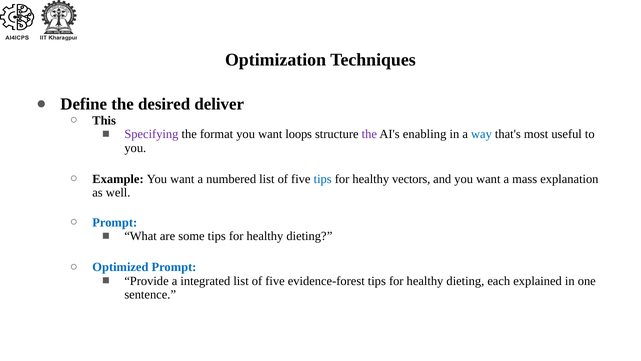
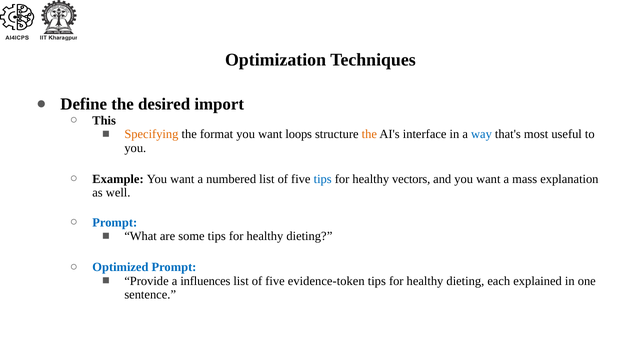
deliver: deliver -> import
Specifying colour: purple -> orange
the at (369, 134) colour: purple -> orange
enabling: enabling -> interface
integrated: integrated -> influences
evidence-forest: evidence-forest -> evidence-token
